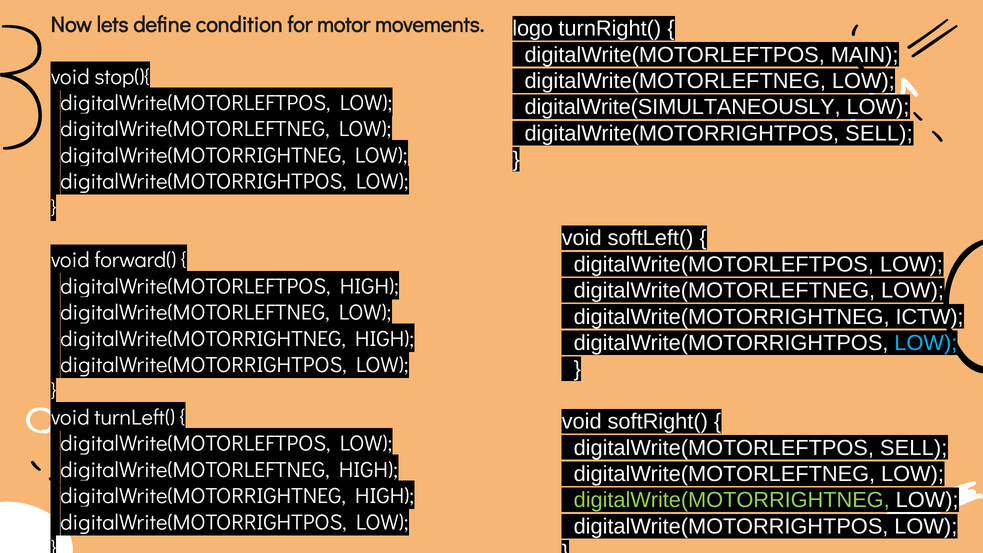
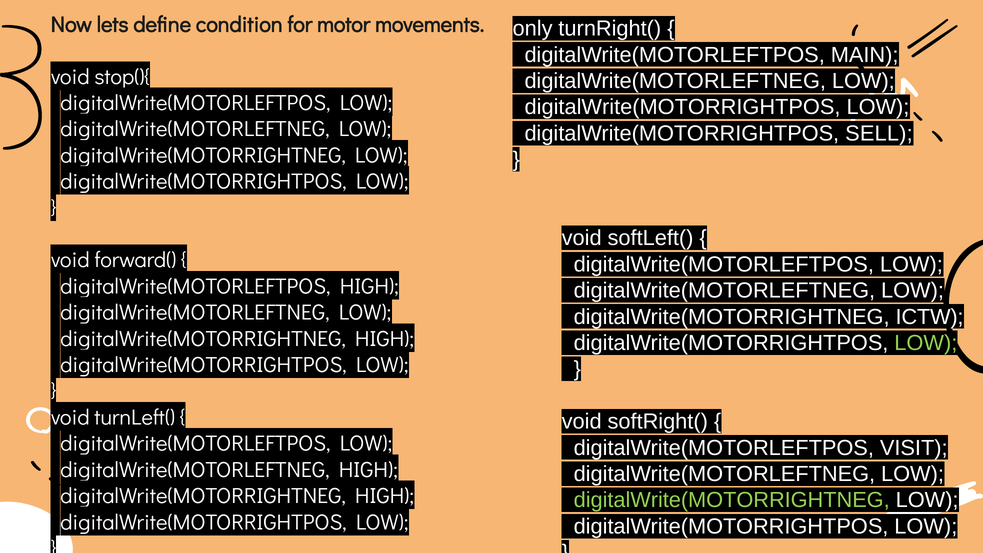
logo: logo -> only
digitalWrite(SIMULTANEOUSLY at (683, 107): digitalWrite(SIMULTANEOUSLY -> digitalWrite(MOTORRIGHTPOS
LOW at (926, 343) colour: light blue -> light green
digitalWrite(MOTORLEFTPOS SELL: SELL -> VISIT
